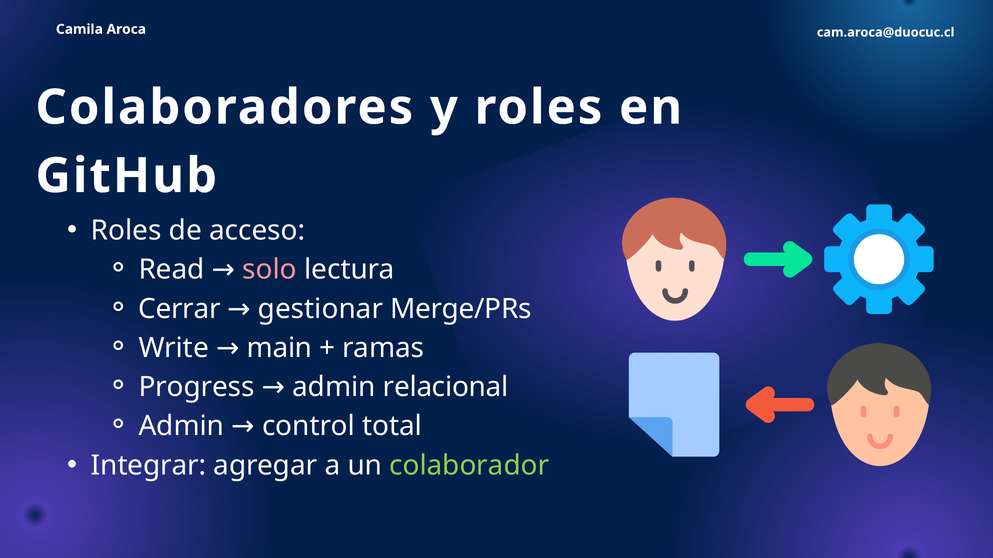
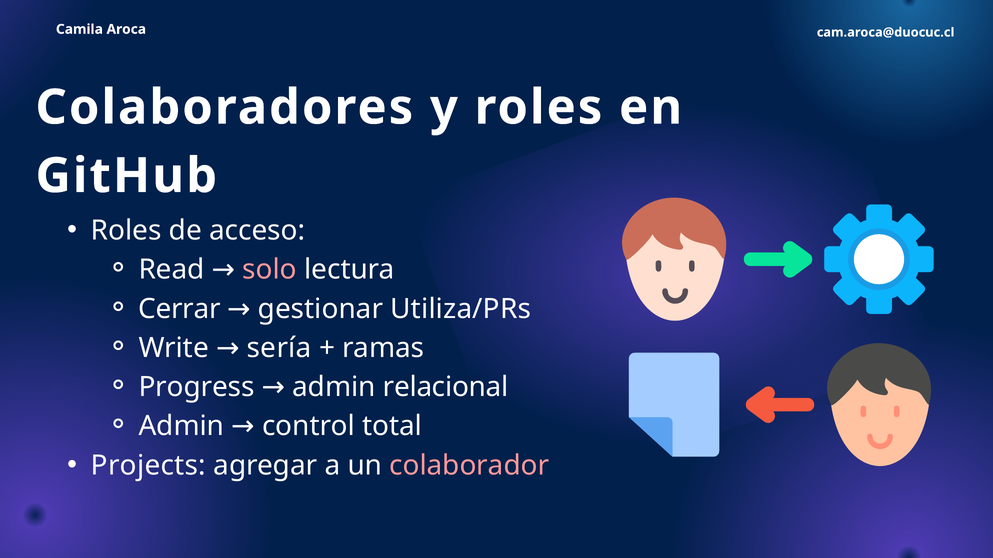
Merge/PRs: Merge/PRs -> Utiliza/PRs
main: main -> sería
Integrar: Integrar -> Projects
colaborador colour: light green -> pink
